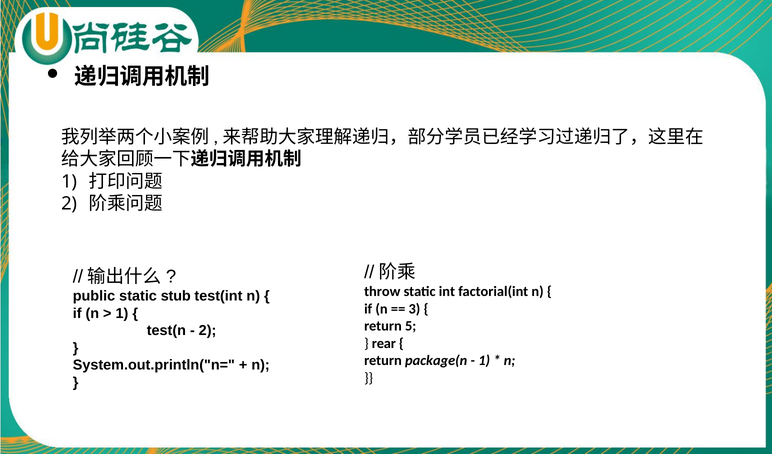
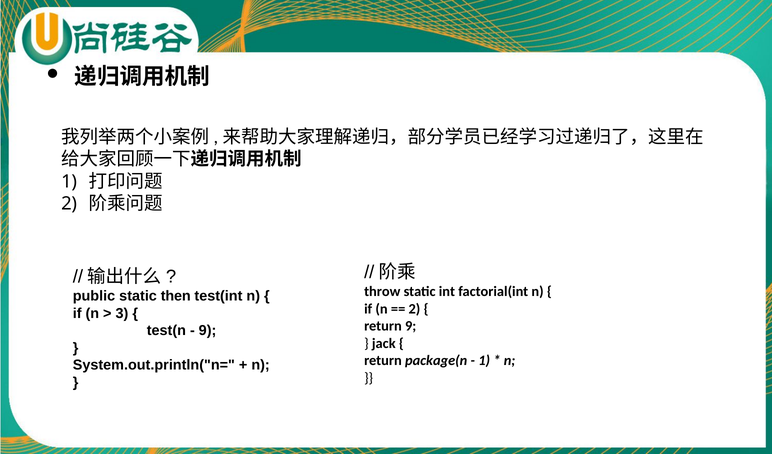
stub: stub -> then
3 at (414, 309): 3 -> 2
1 at (122, 314): 1 -> 3
return 5: 5 -> 9
2 at (208, 331): 2 -> 9
rear: rear -> jack
